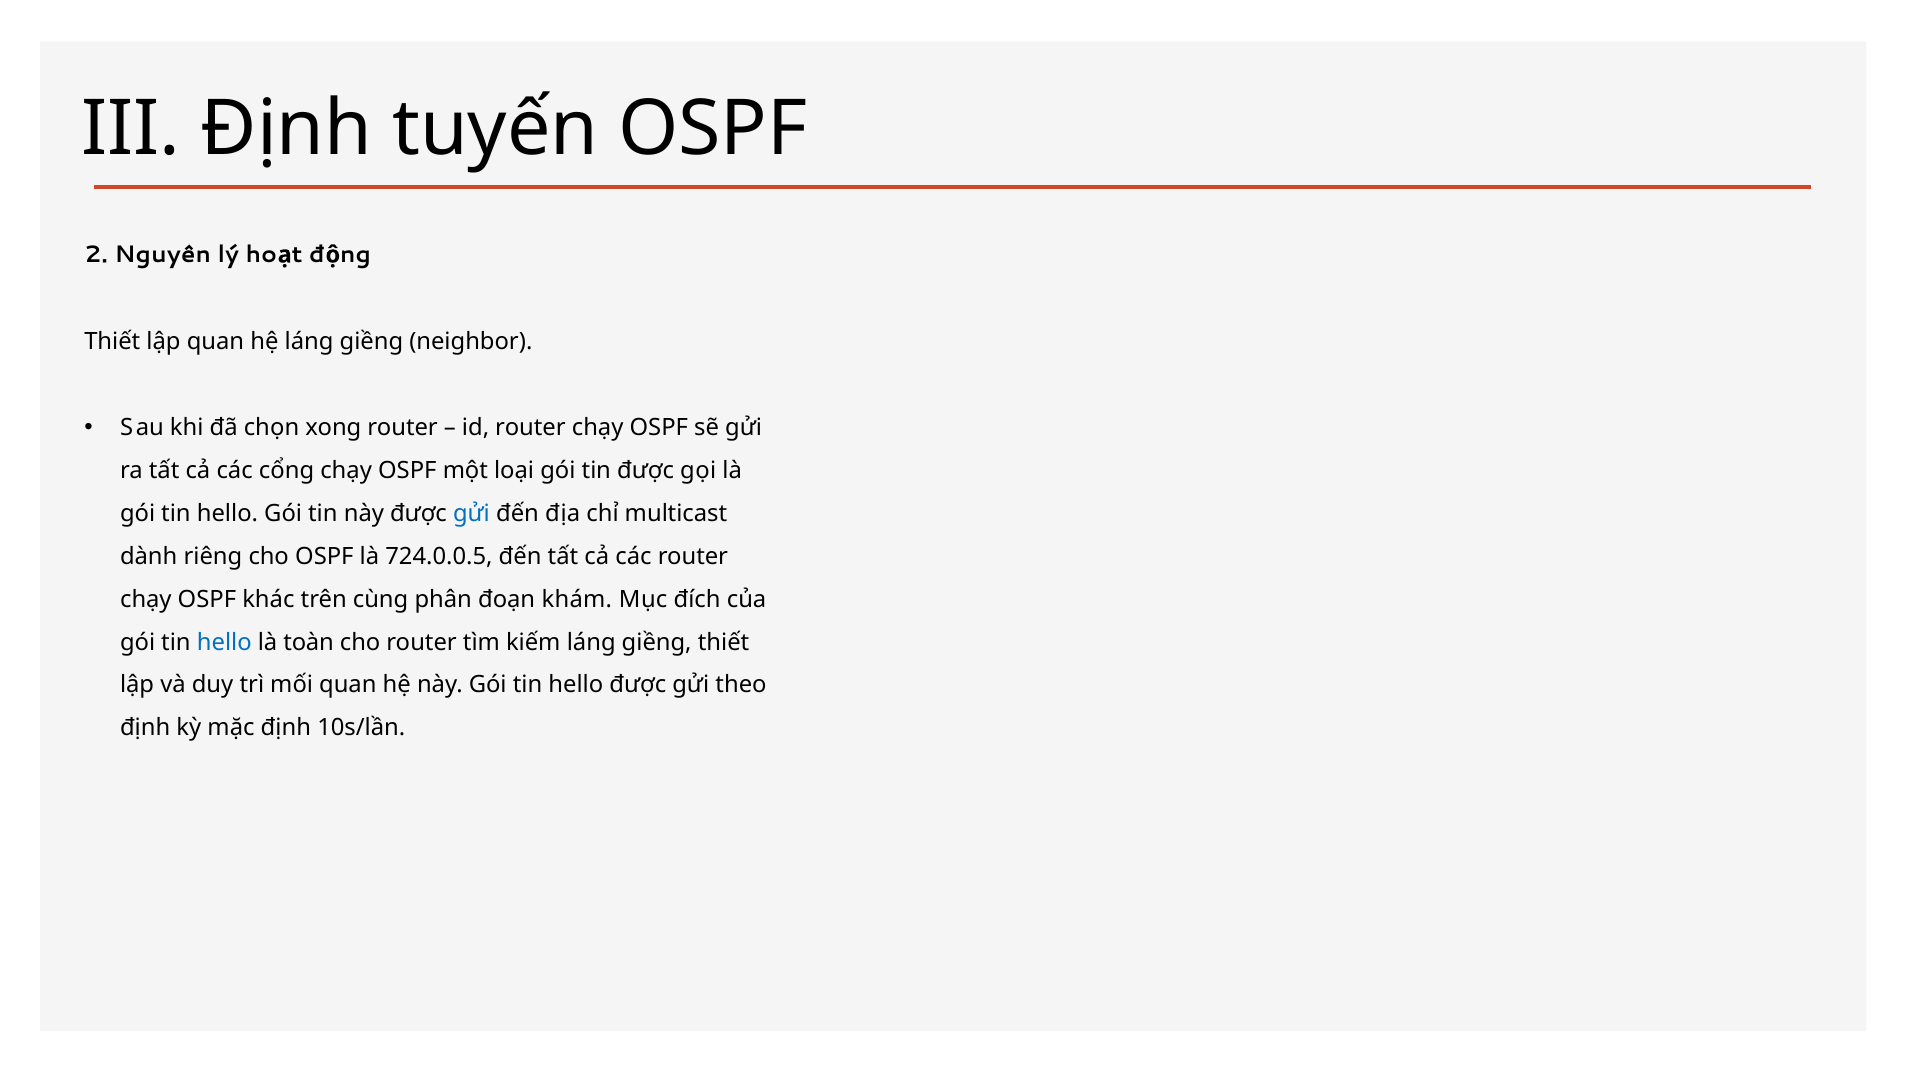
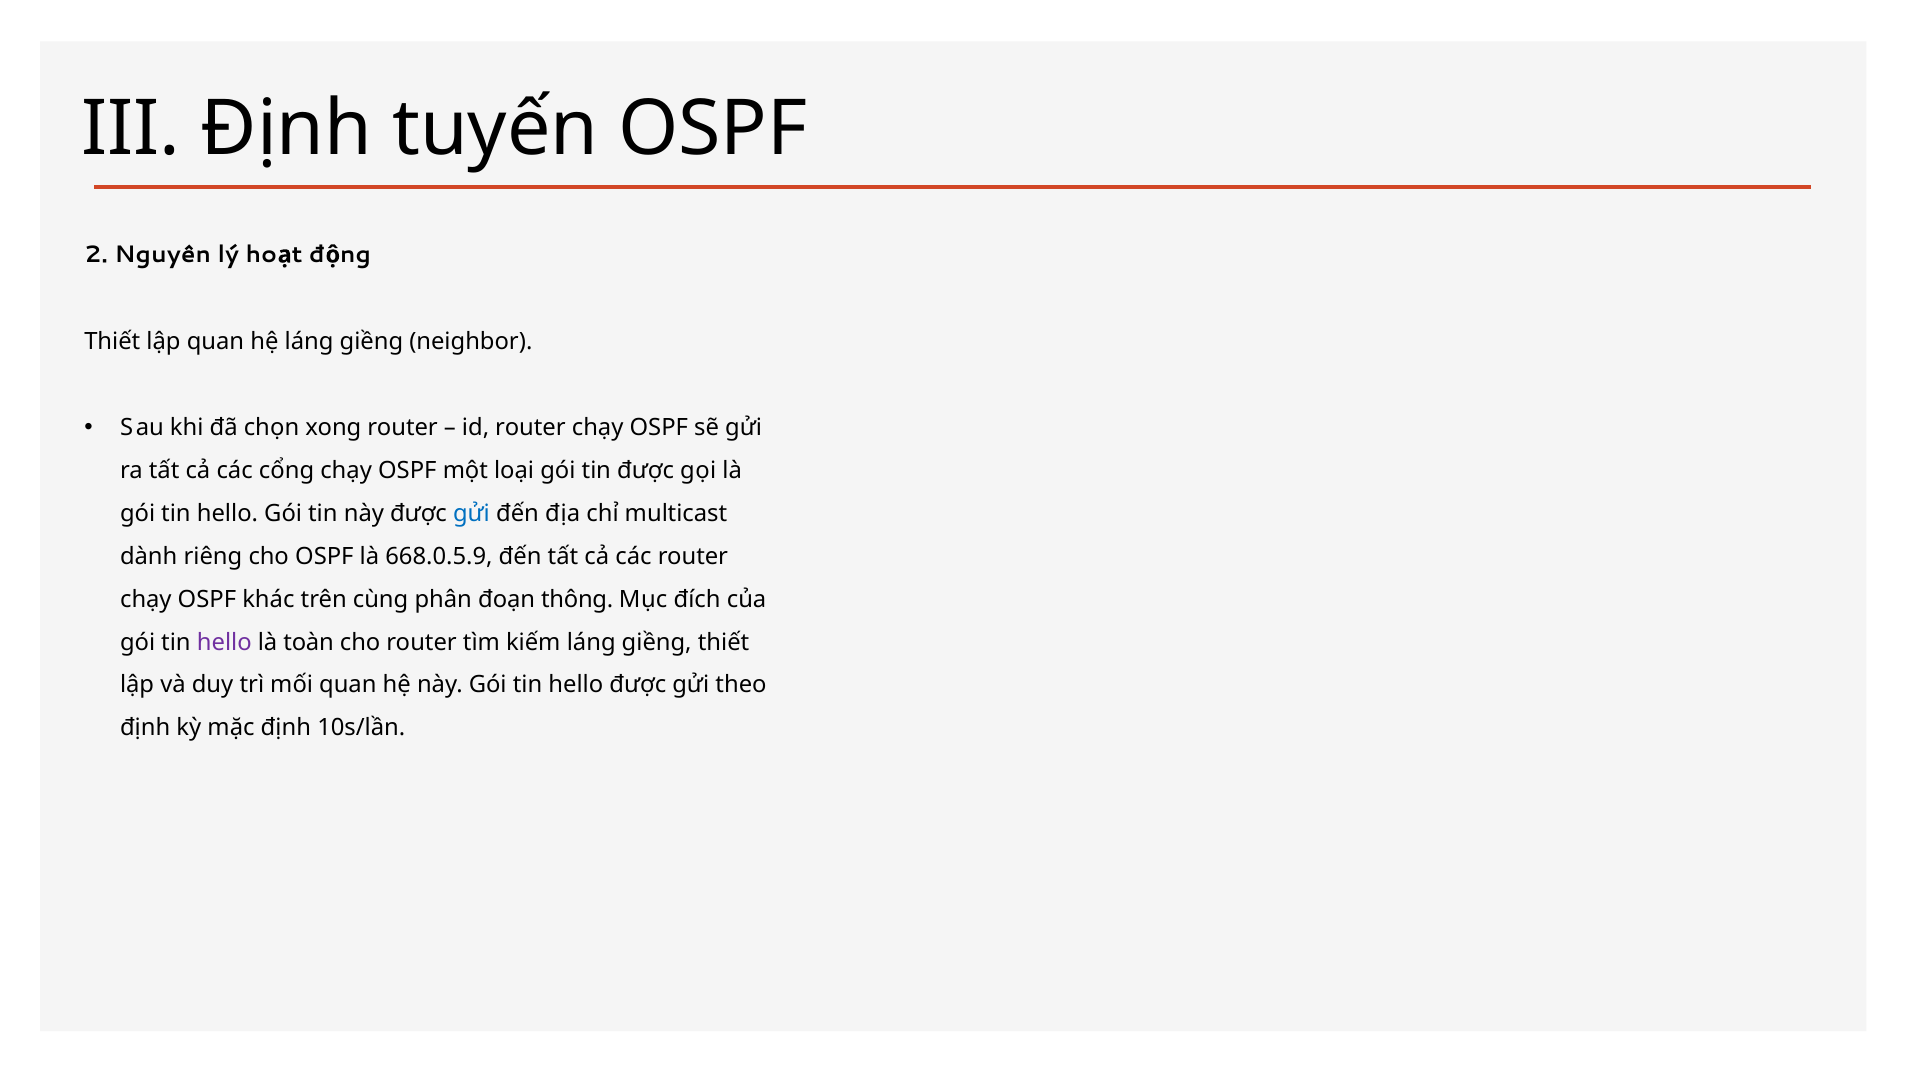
724.0.0.5: 724.0.0.5 -> 668.0.5.9
khám: khám -> thông
hello at (224, 642) colour: blue -> purple
